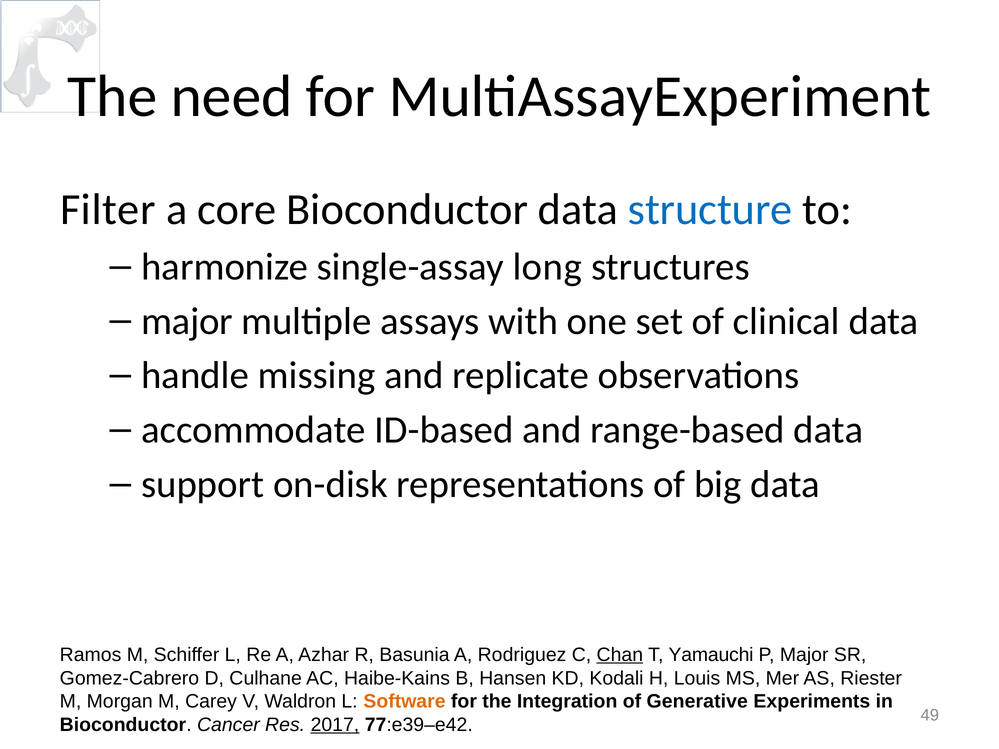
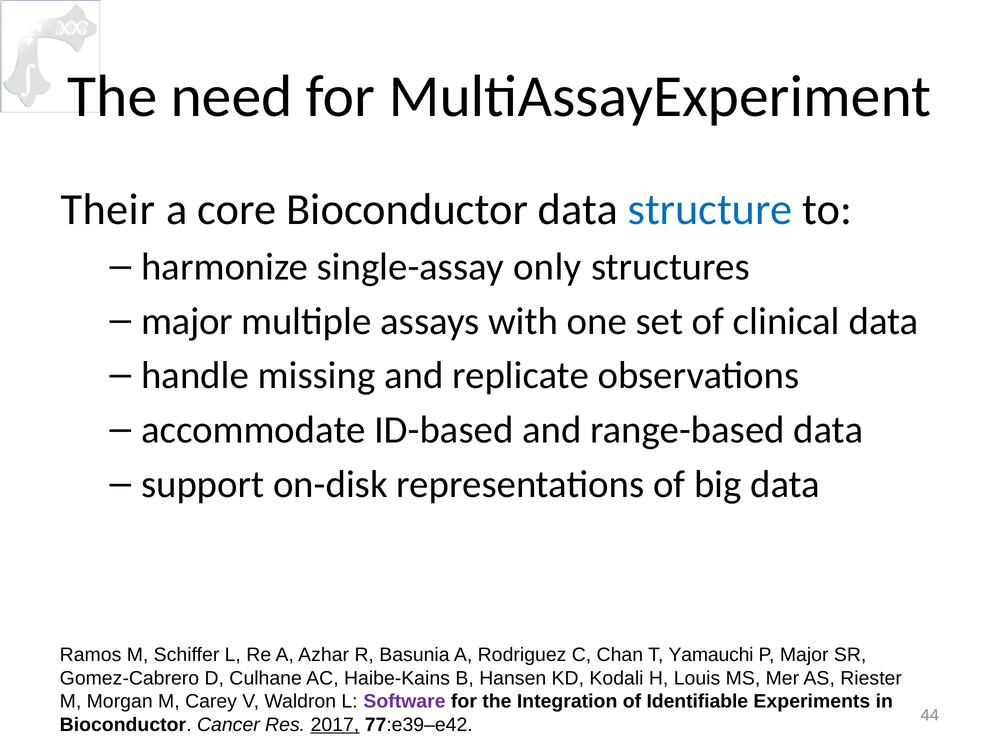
Filter: Filter -> Their
long: long -> only
Chan underline: present -> none
Software colour: orange -> purple
Generative: Generative -> Identifiable
49: 49 -> 44
